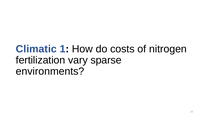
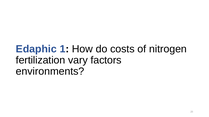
Climatic: Climatic -> Edaphic
sparse: sparse -> factors
